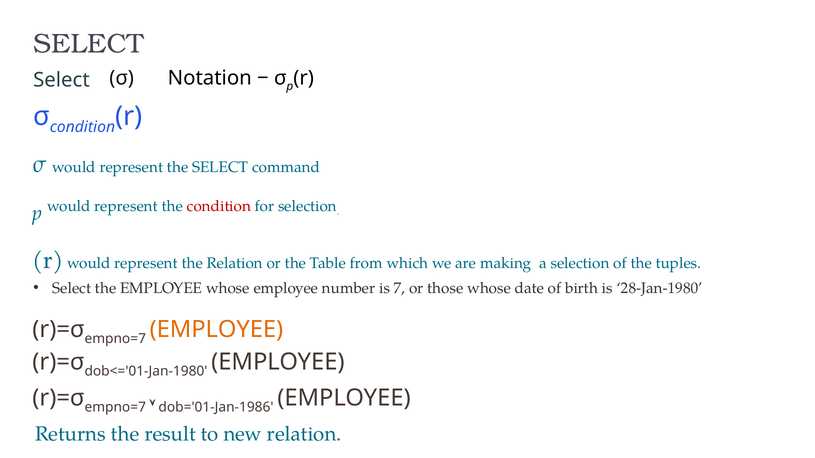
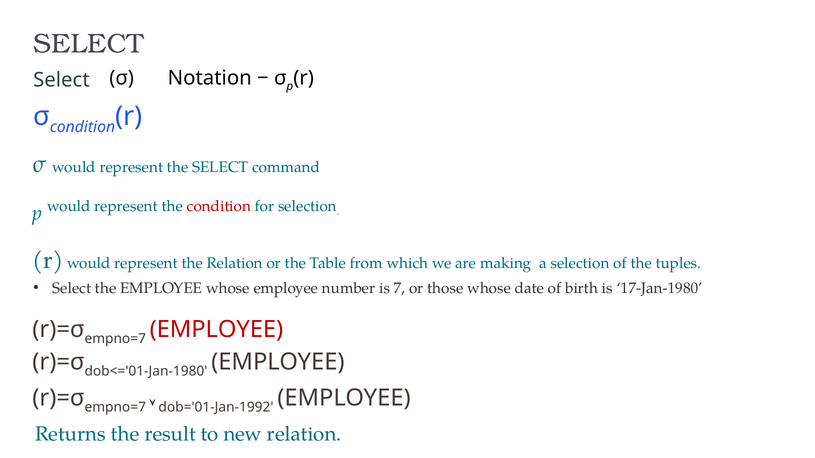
28-Jan-1980: 28-Jan-1980 -> 17-Jan-1980
EMPLOYEE at (216, 330) colour: orange -> red
dob='01-Jan-1986: dob='01-Jan-1986 -> dob='01-Jan-1992
